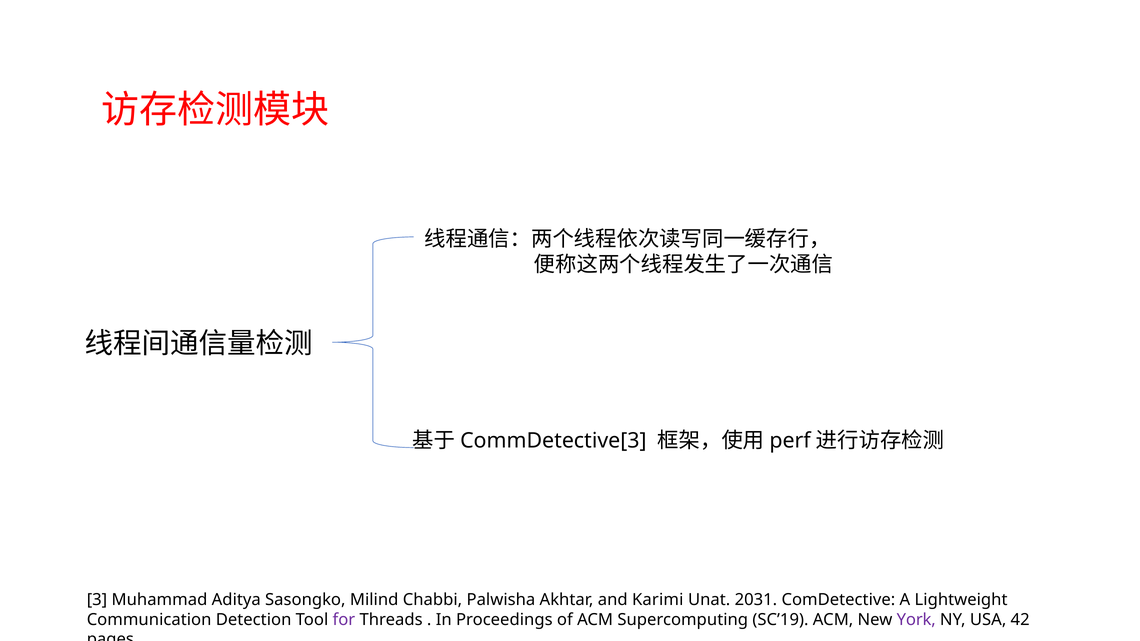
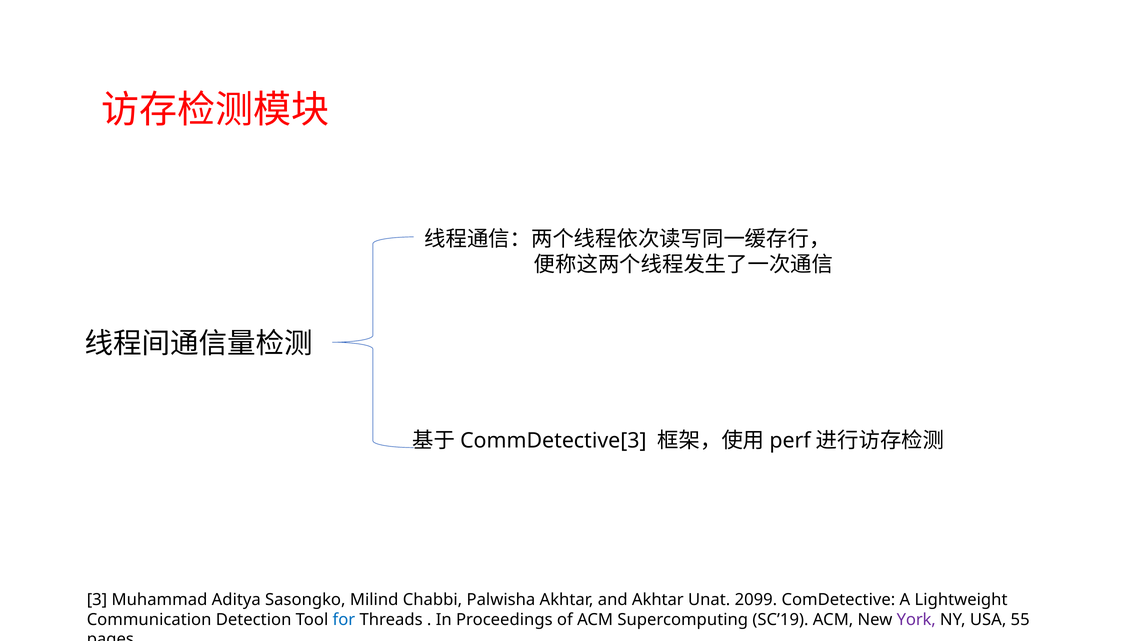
and Karimi: Karimi -> Akhtar
2031: 2031 -> 2099
for colour: purple -> blue
42: 42 -> 55
